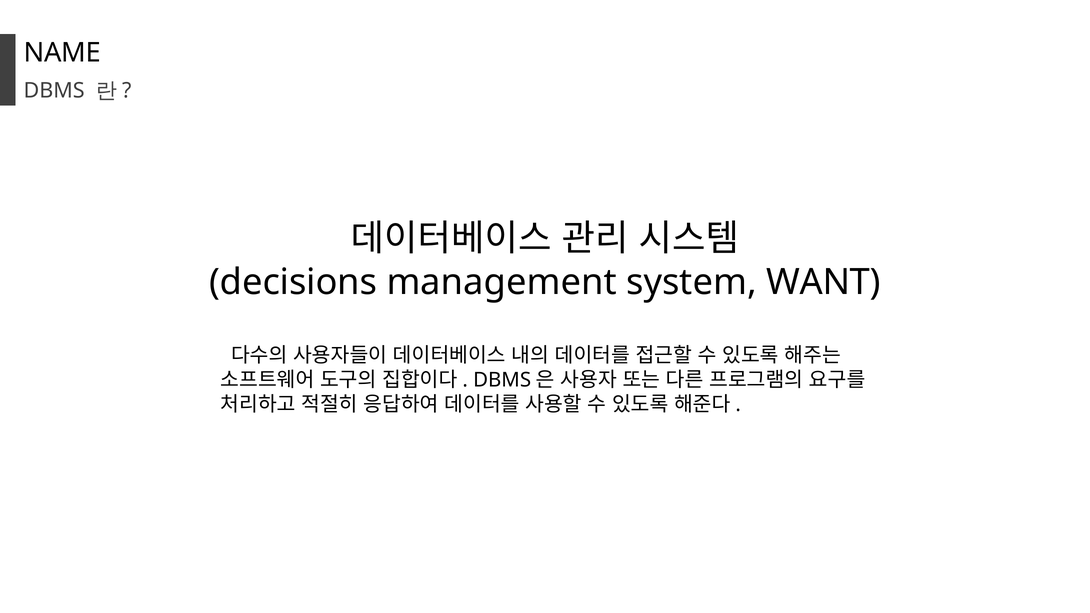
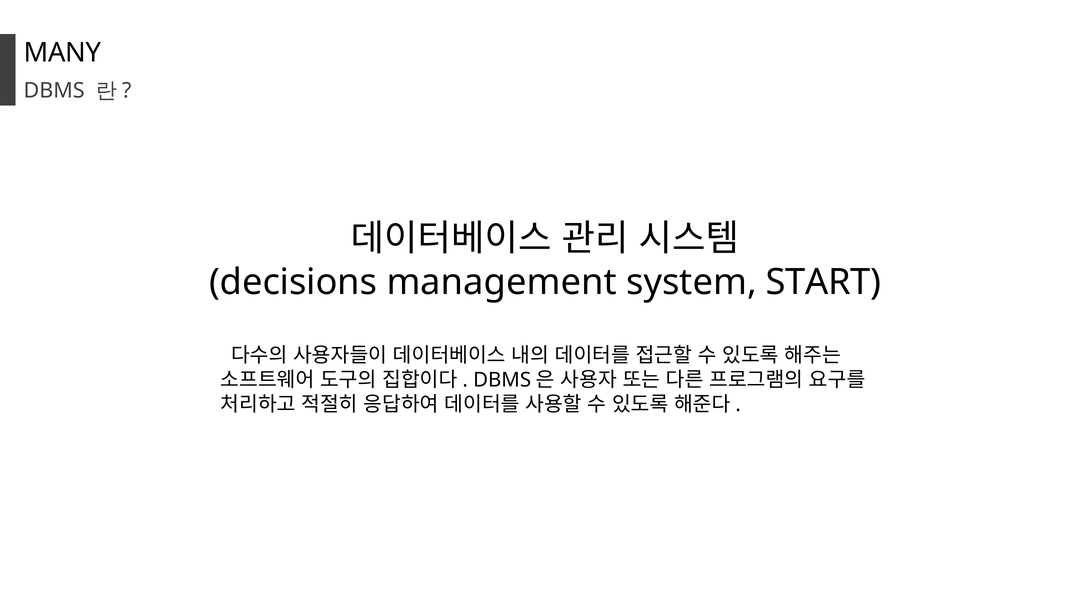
NAME: NAME -> MANY
WANT: WANT -> START
